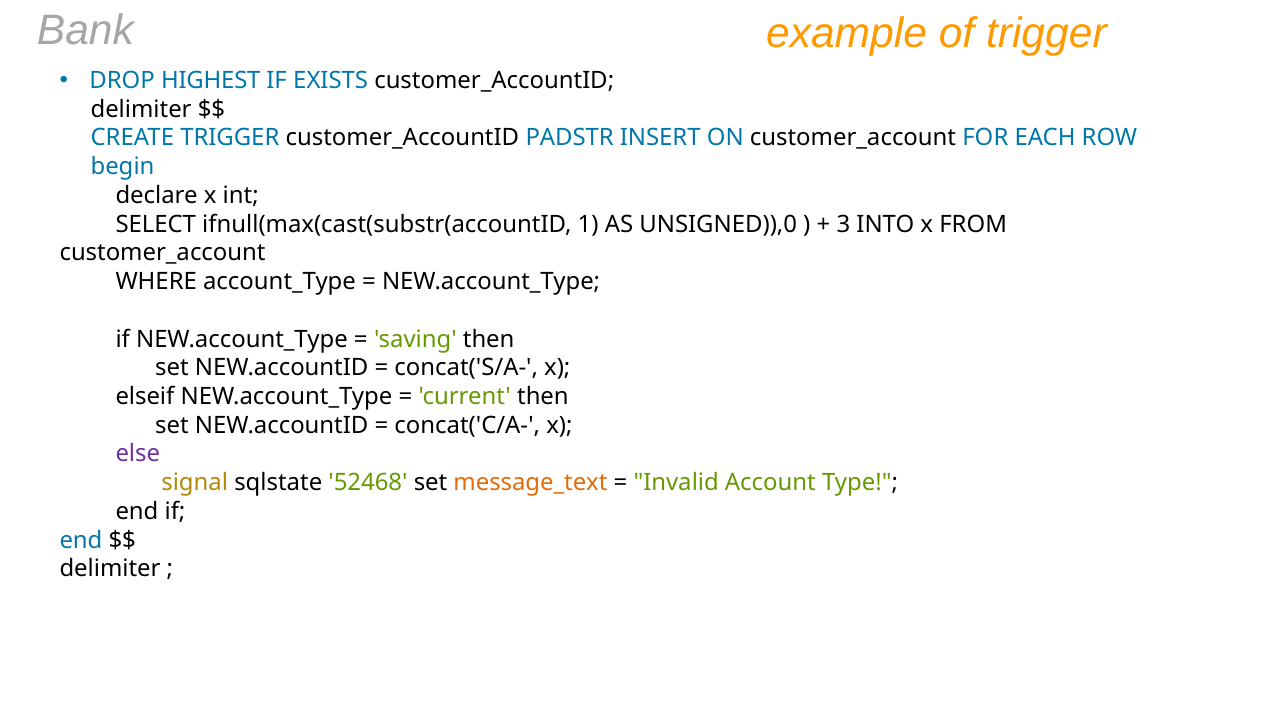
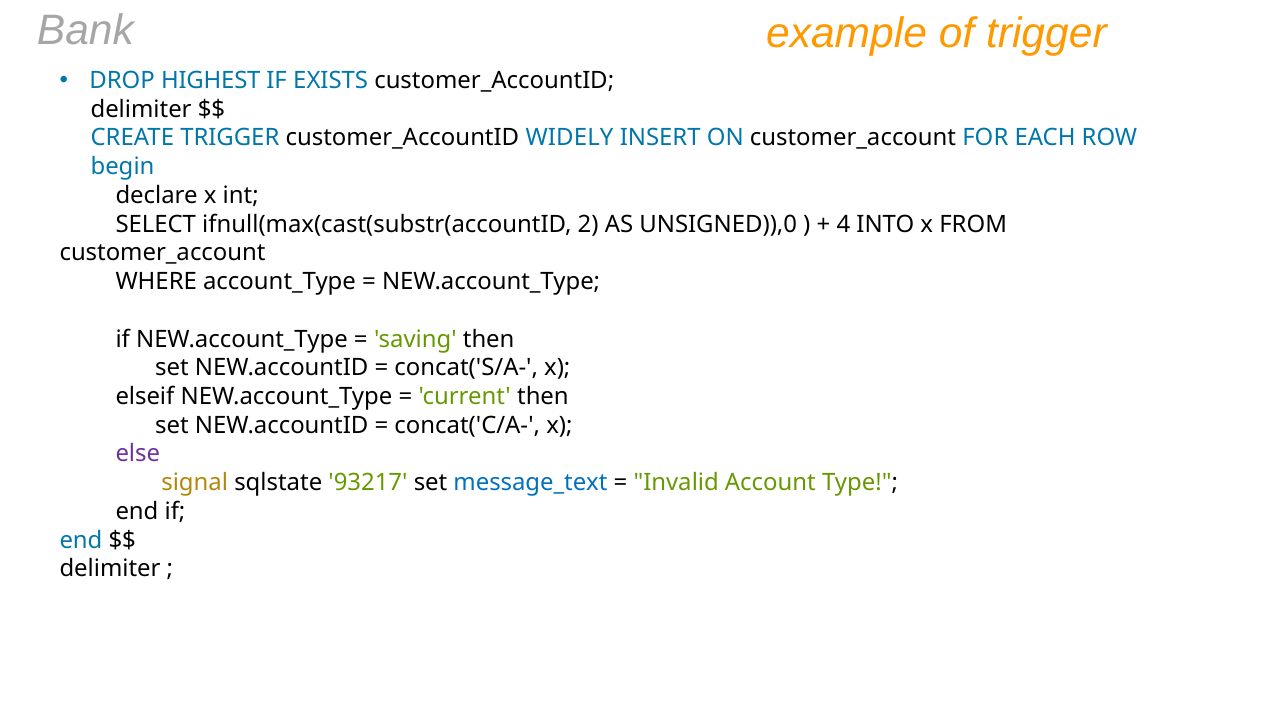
PADSTR: PADSTR -> WIDELY
1: 1 -> 2
3: 3 -> 4
52468: 52468 -> 93217
message_text colour: orange -> blue
